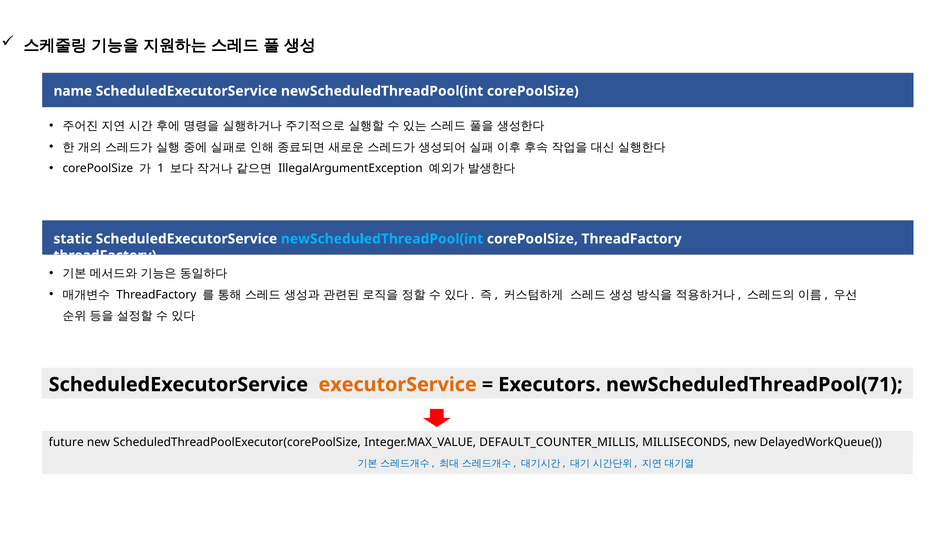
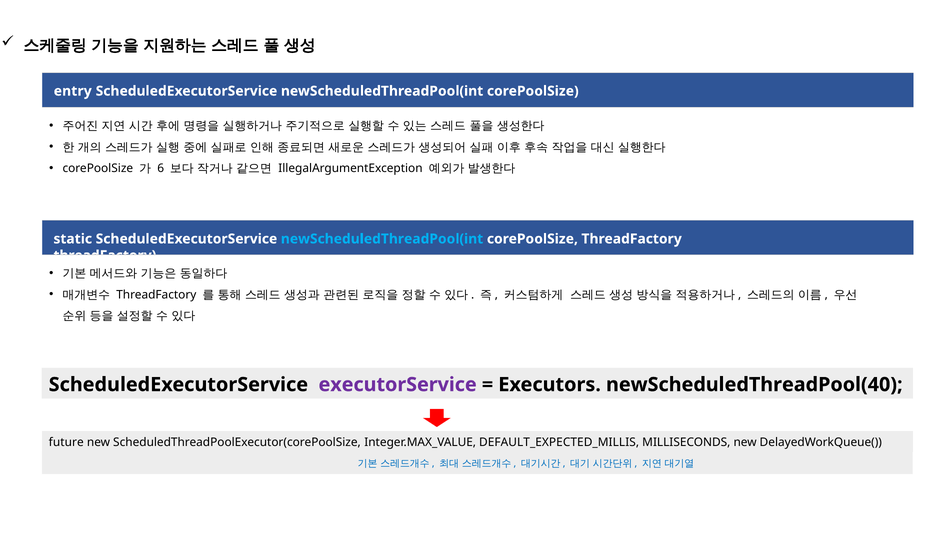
name: name -> entry
1: 1 -> 6
executorService colour: orange -> purple
newScheduledThreadPool(71: newScheduledThreadPool(71 -> newScheduledThreadPool(40
DEFAULT_COUNTER_MILLIS: DEFAULT_COUNTER_MILLIS -> DEFAULT_EXPECTED_MILLIS
